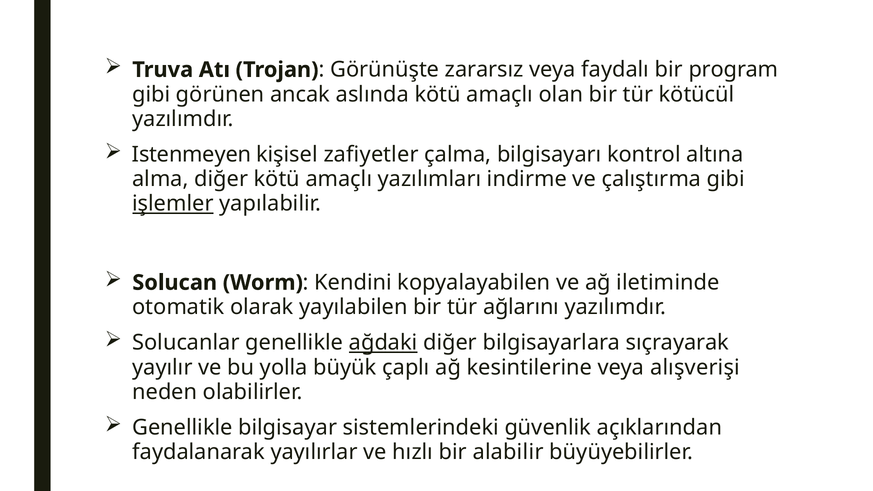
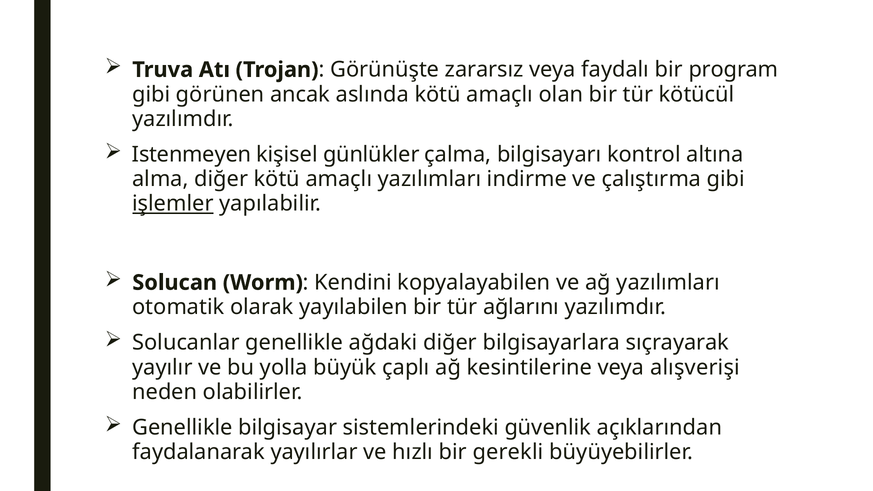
zafiyetler: zafiyetler -> günlükler
ağ iletiminde: iletiminde -> yazılımları
ağdaki underline: present -> none
alabilir: alabilir -> gerekli
